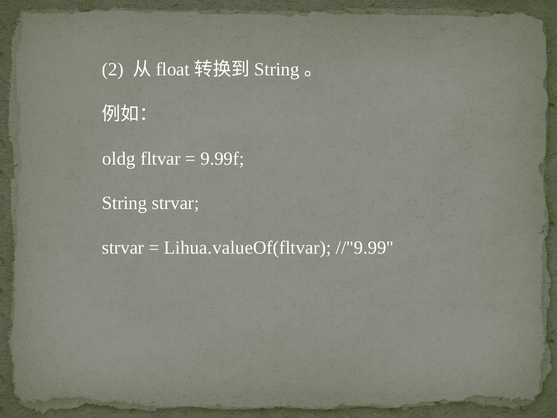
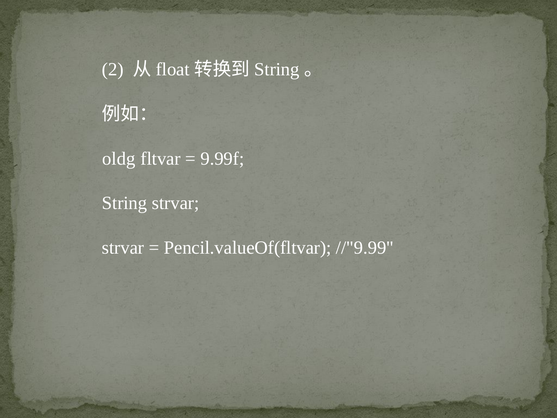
Lihua.valueOf(fltvar: Lihua.valueOf(fltvar -> Pencil.valueOf(fltvar
